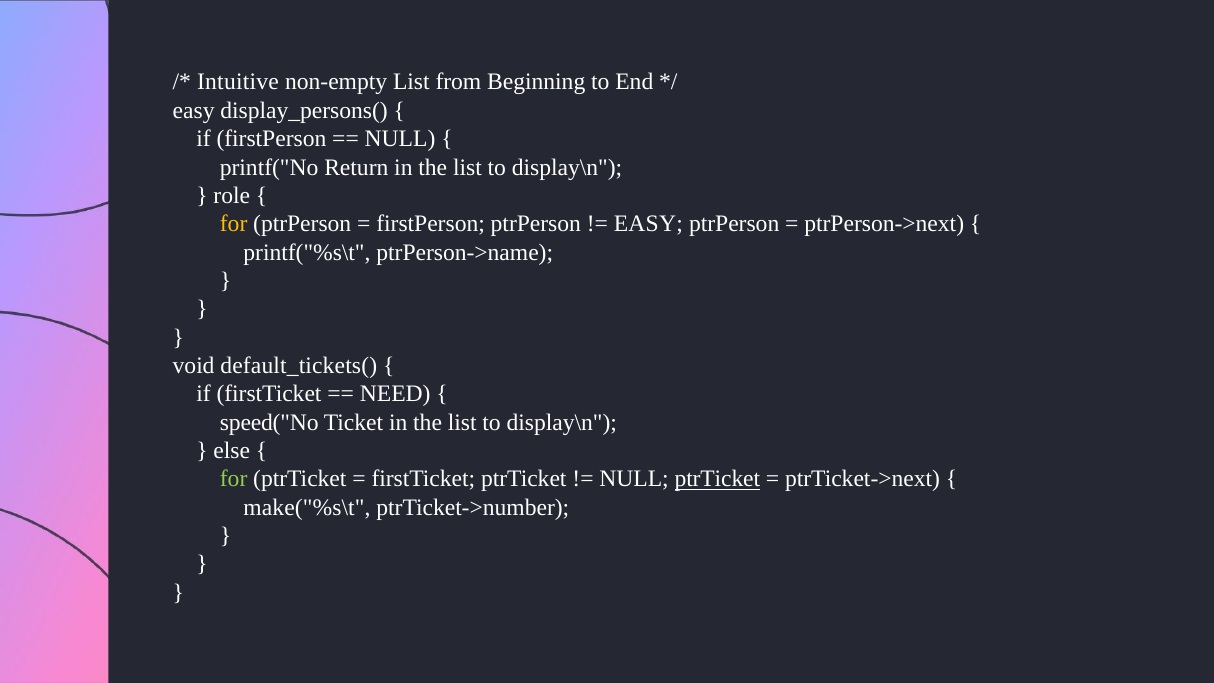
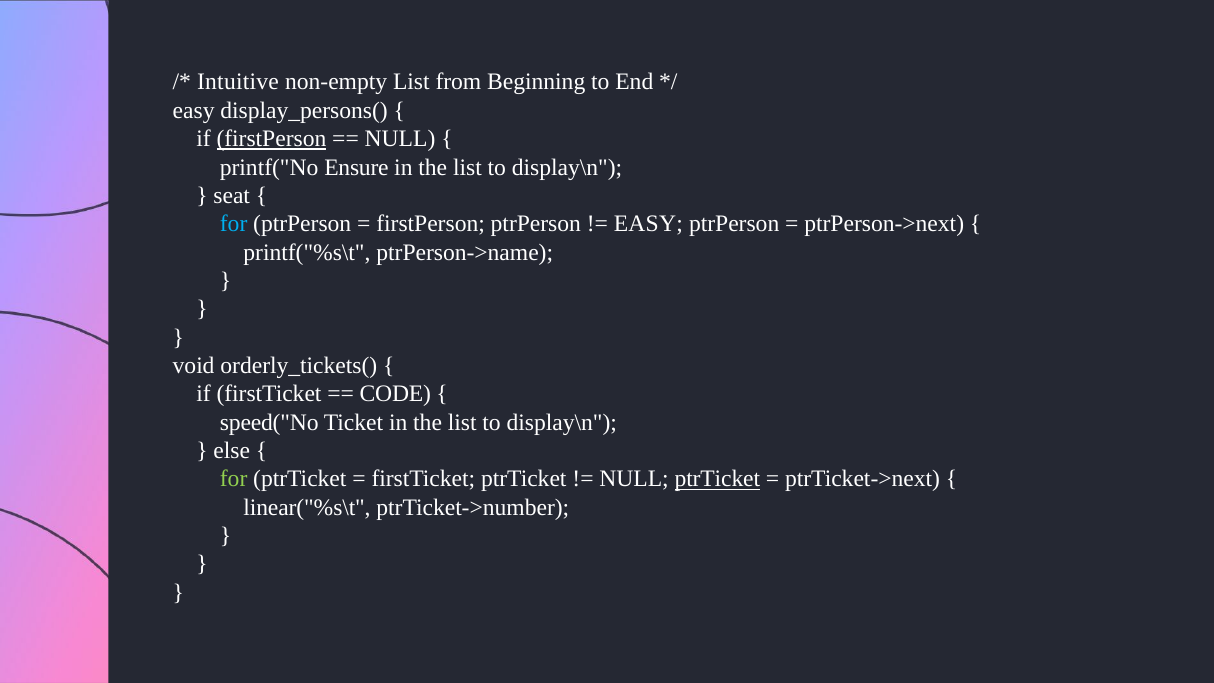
firstPerson at (271, 139) underline: none -> present
Return: Return -> Ensure
role: role -> seat
for at (234, 224) colour: yellow -> light blue
default_tickets(: default_tickets( -> orderly_tickets(
NEED: NEED -> CODE
make("%s\t: make("%s\t -> linear("%s\t
